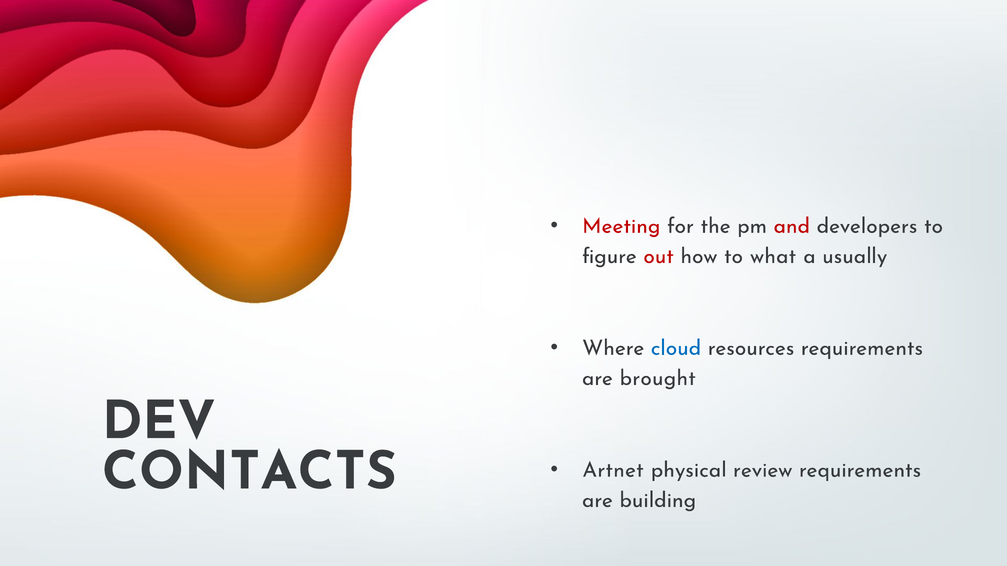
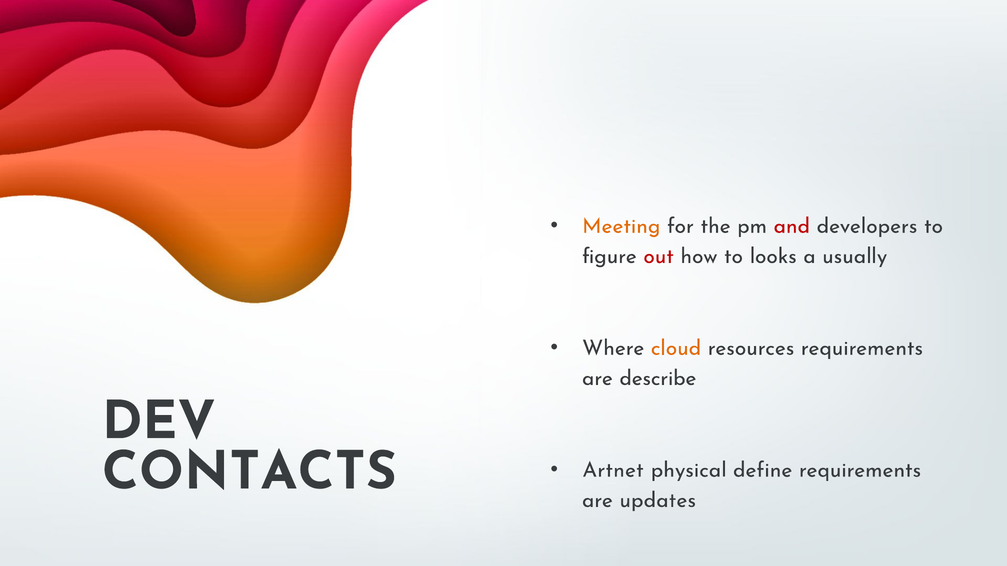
Meeting colour: red -> orange
what: what -> looks
cloud colour: blue -> orange
brought: brought -> describe
review: review -> define
building: building -> updates
